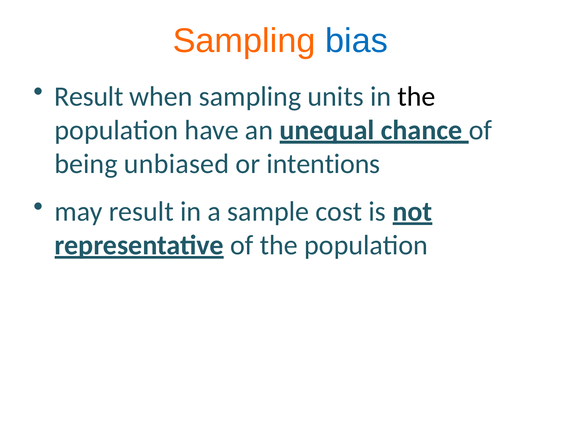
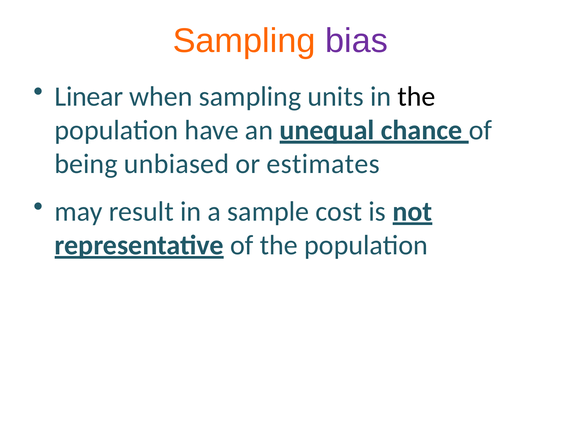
bias colour: blue -> purple
Result at (89, 96): Result -> Linear
intentions: intentions -> estimates
